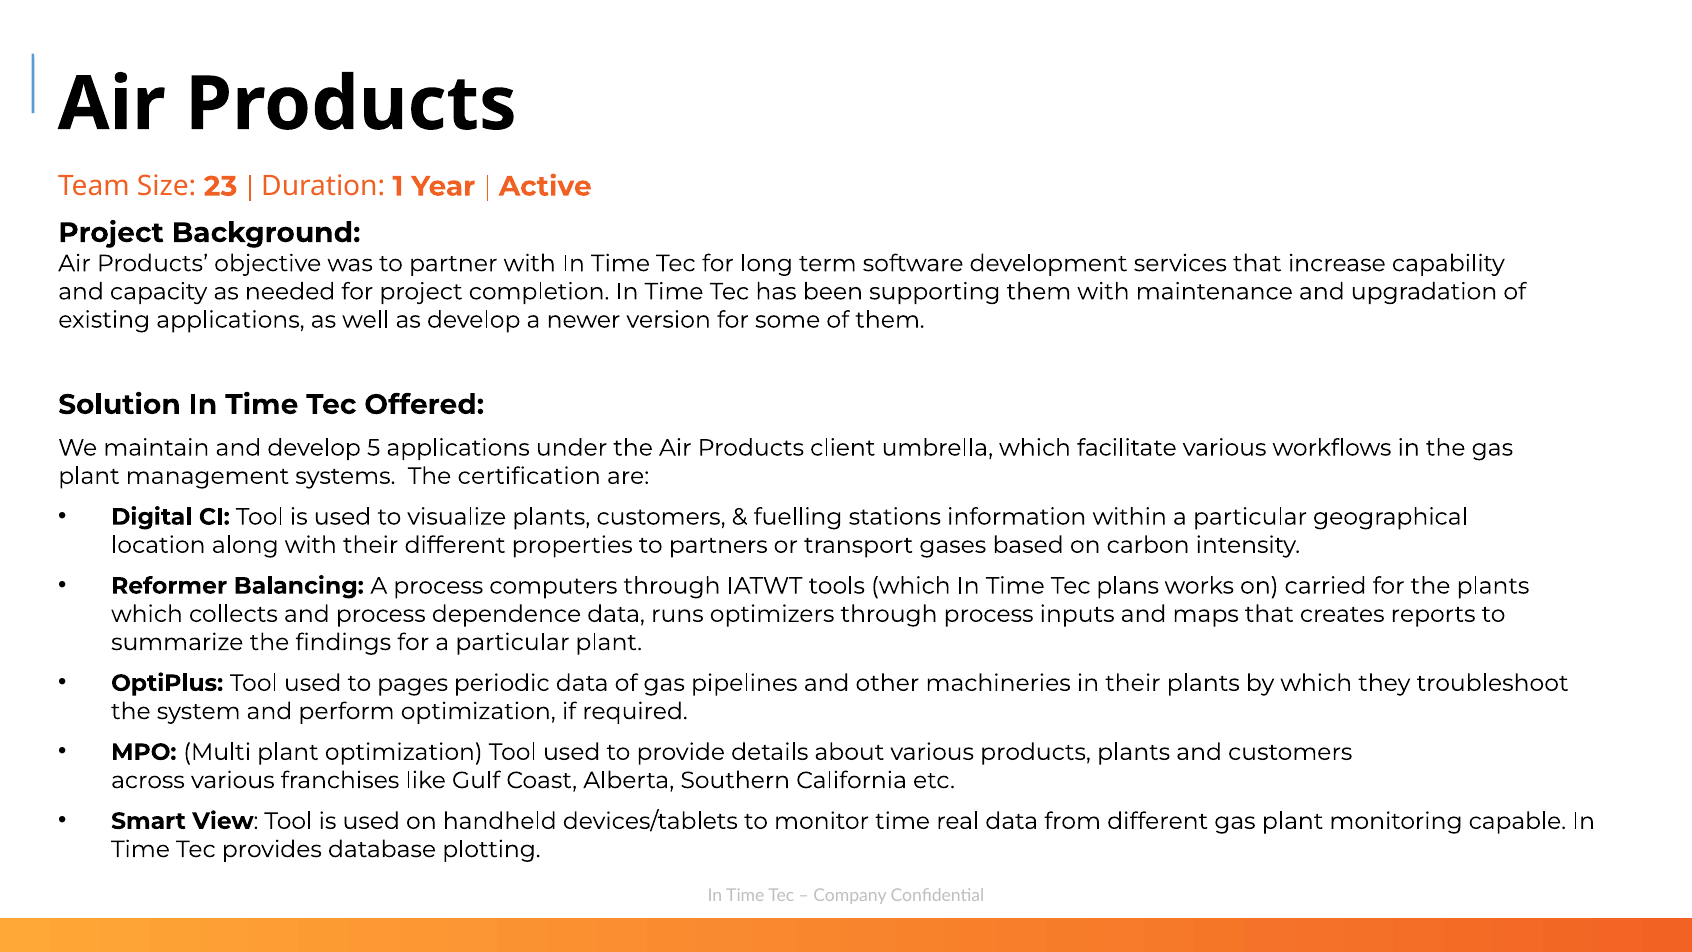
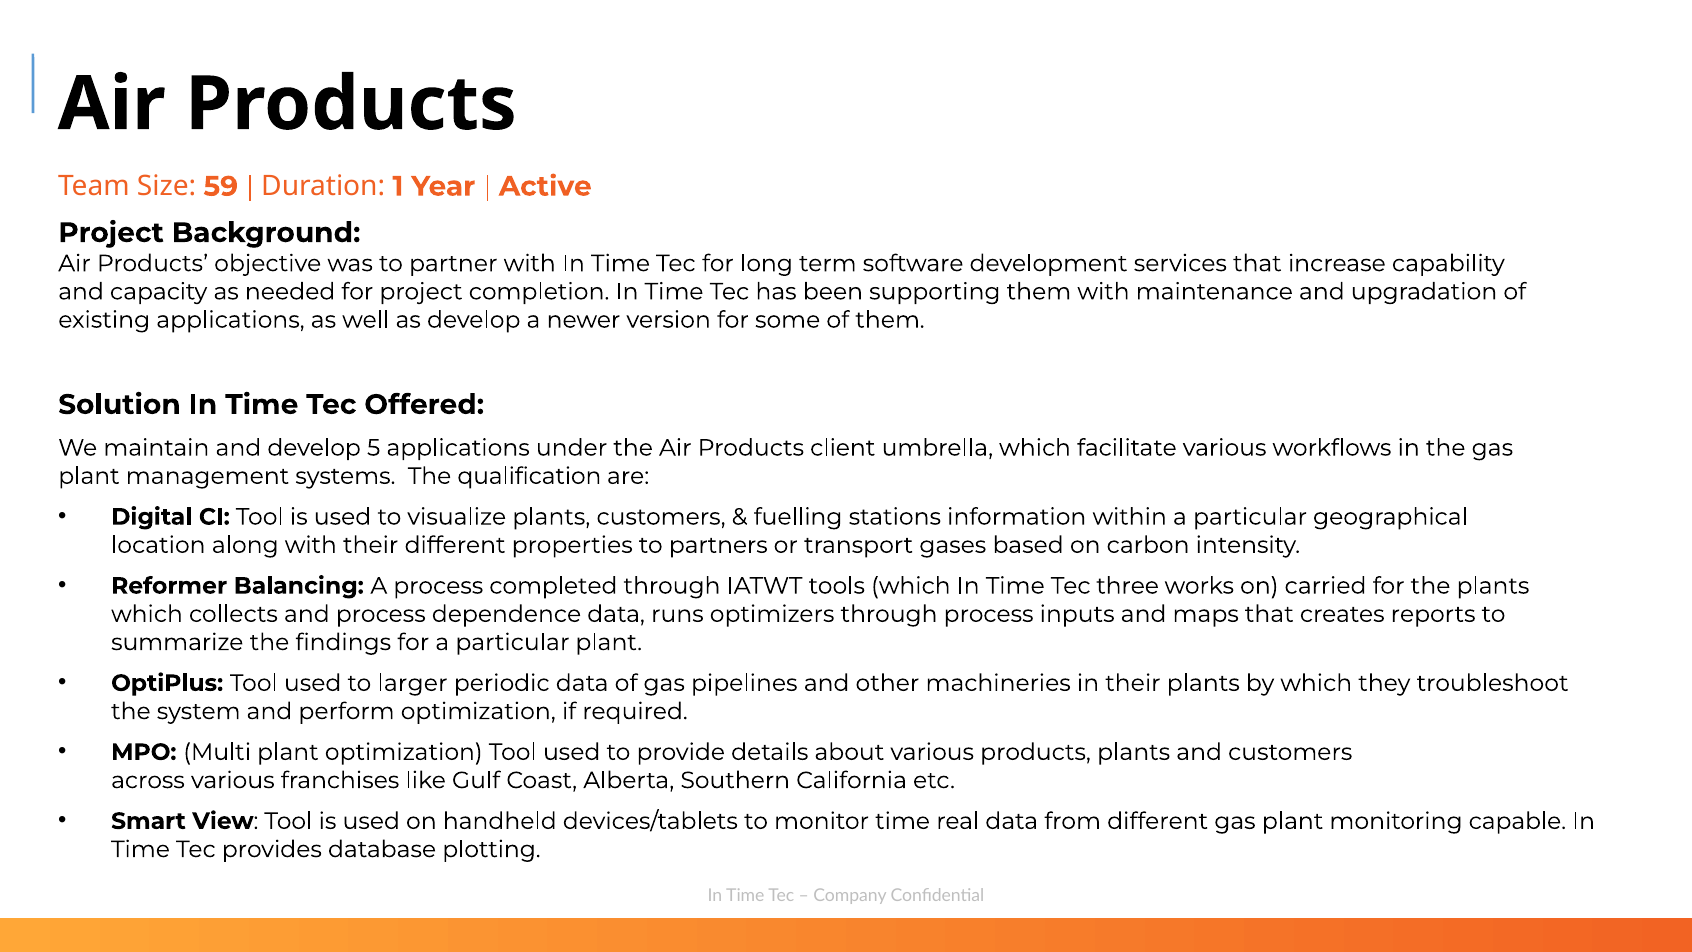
23: 23 -> 59
certification: certification -> qualification
computers: computers -> completed
plans: plans -> three
pages: pages -> larger
